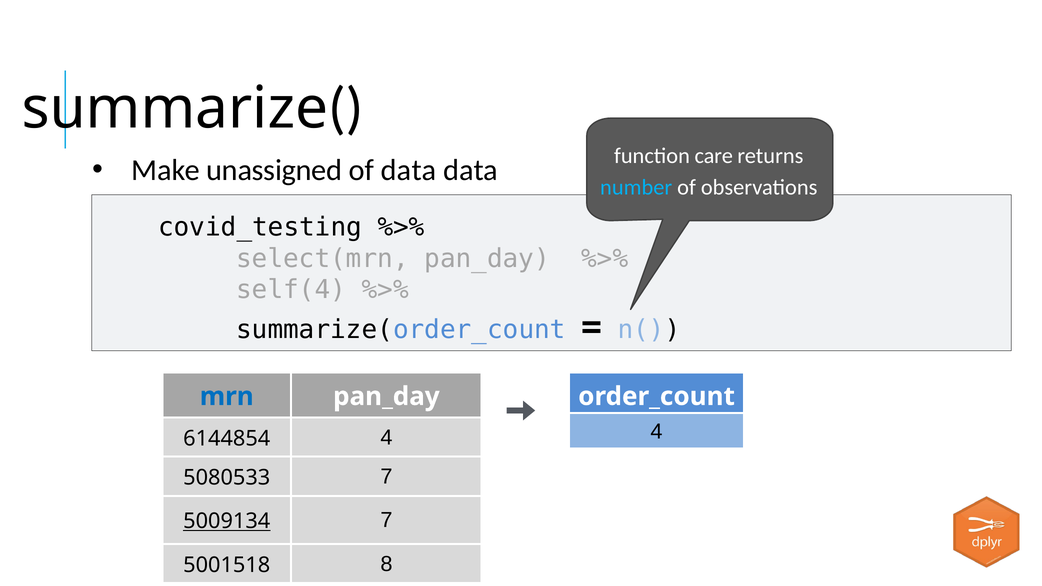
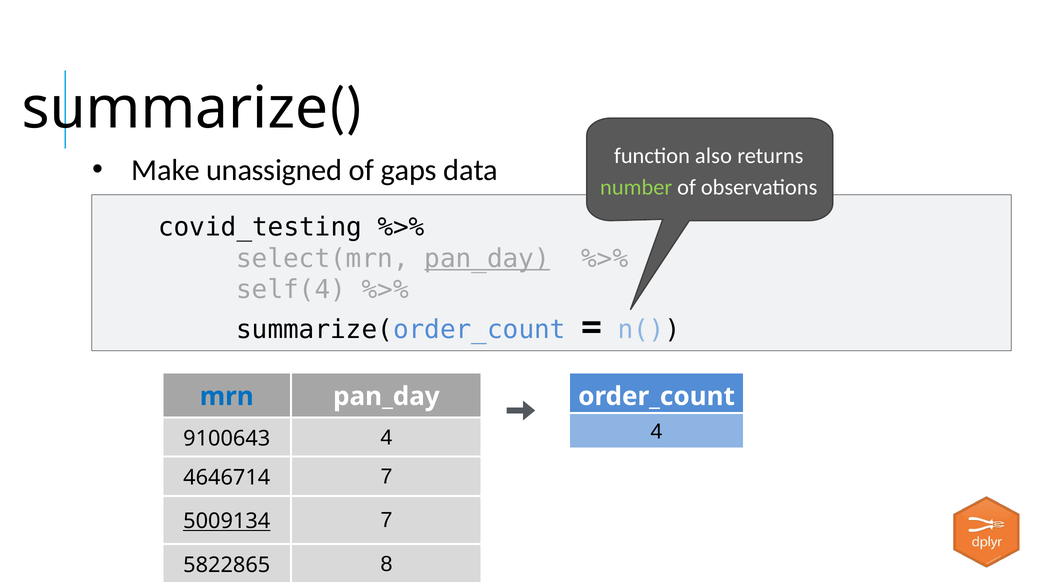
care: care -> also
of data: data -> gaps
number colour: light blue -> light green
pan_day at (487, 259) underline: none -> present
6144854: 6144854 -> 9100643
5080533: 5080533 -> 4646714
5001518: 5001518 -> 5822865
